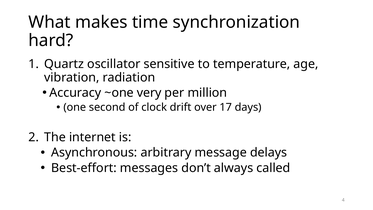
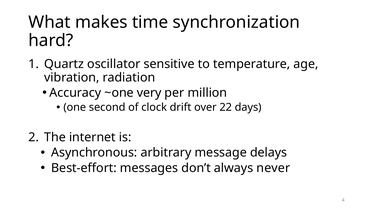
17: 17 -> 22
called: called -> never
